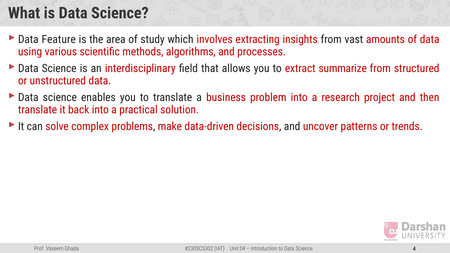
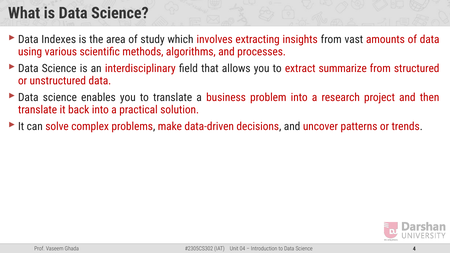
Feature: Feature -> Indexes
